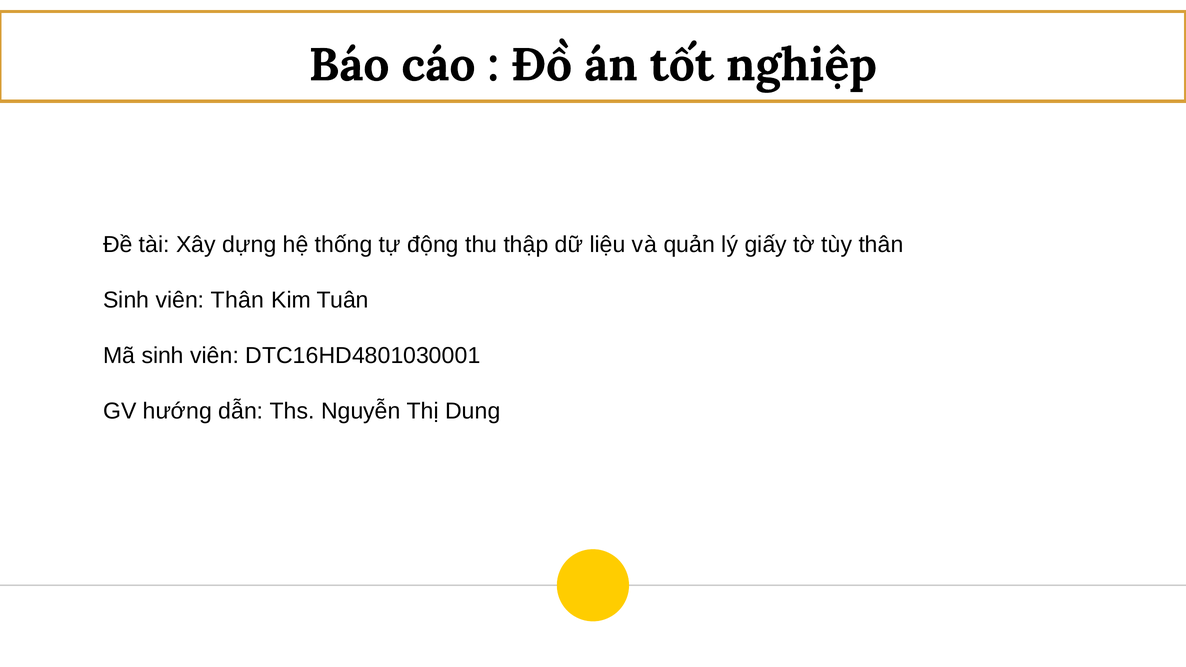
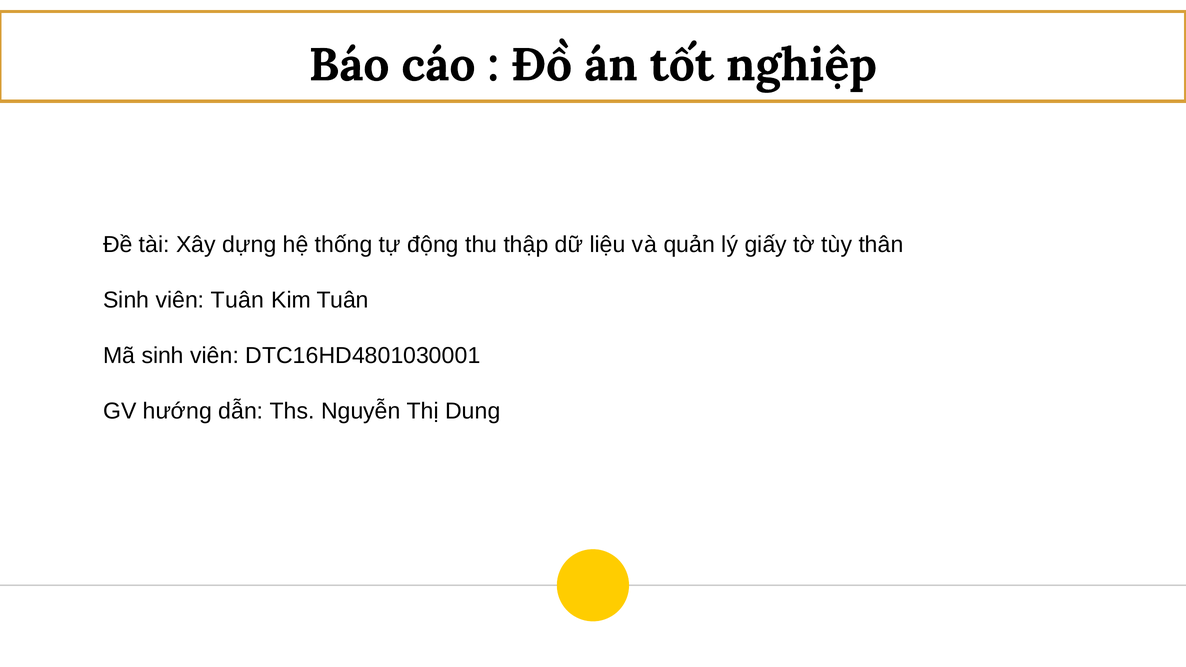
viên Thân: Thân -> Tuân
